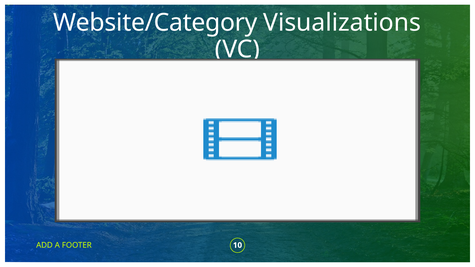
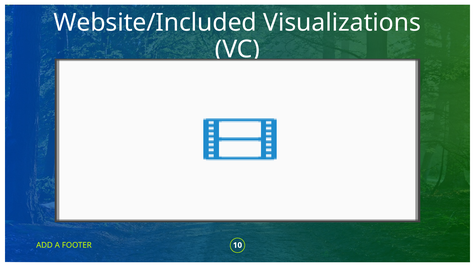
Website/Category: Website/Category -> Website/Included
